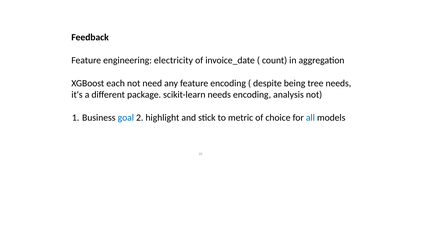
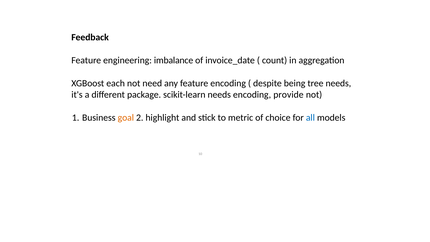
electricity: electricity -> imbalance
analysis: analysis -> provide
goal colour: blue -> orange
